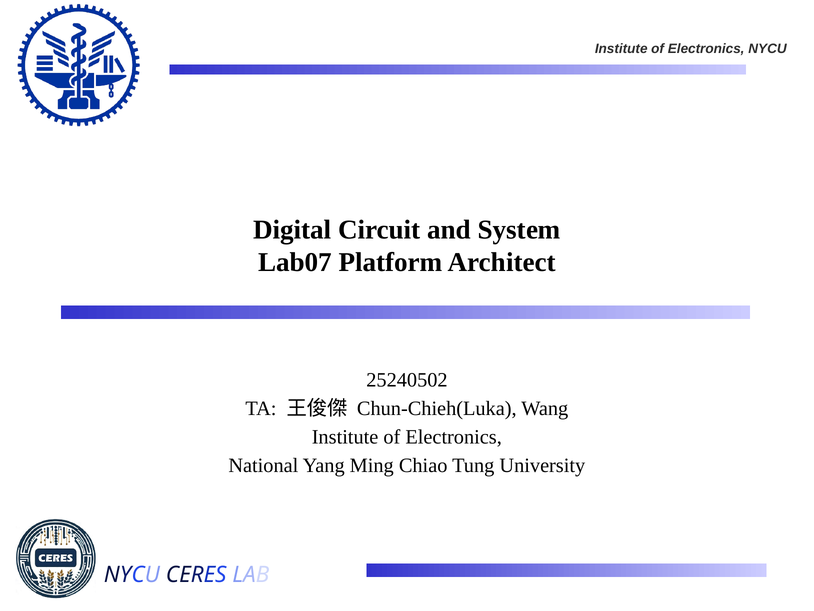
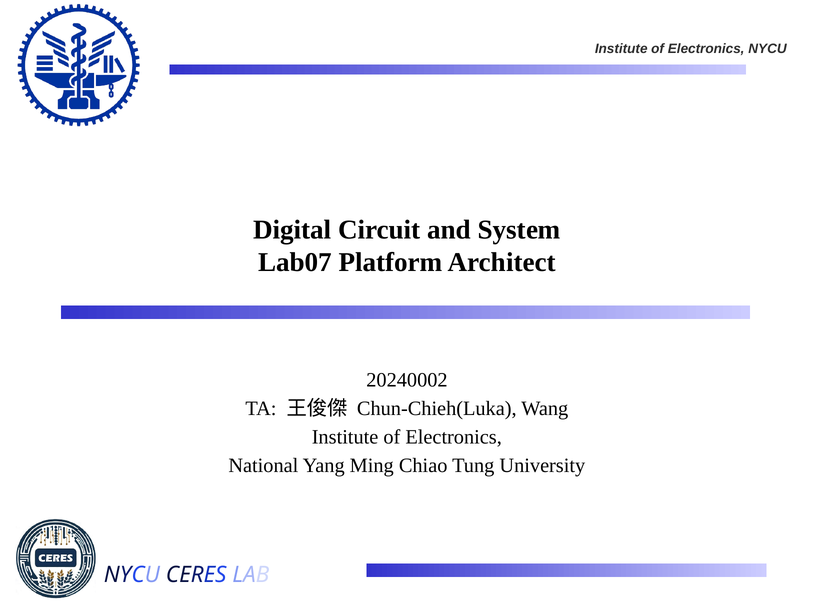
25240502: 25240502 -> 20240002
